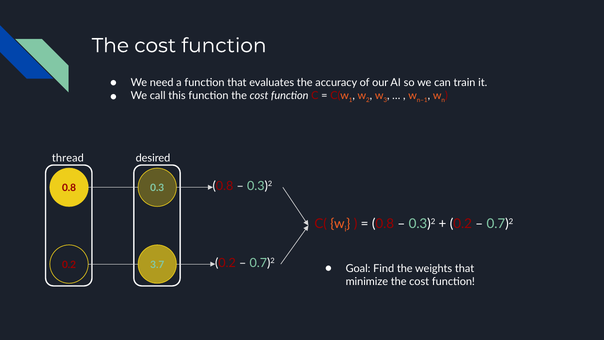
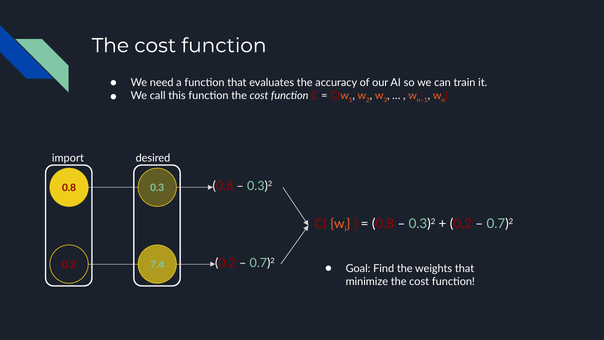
thread: thread -> import
3.7: 3.7 -> 7.4
